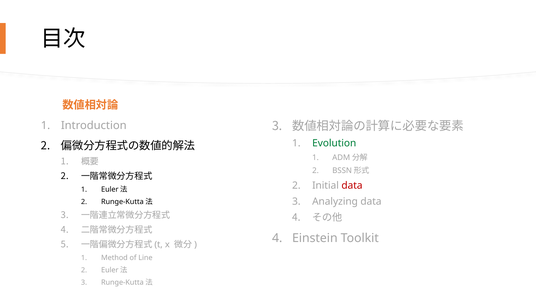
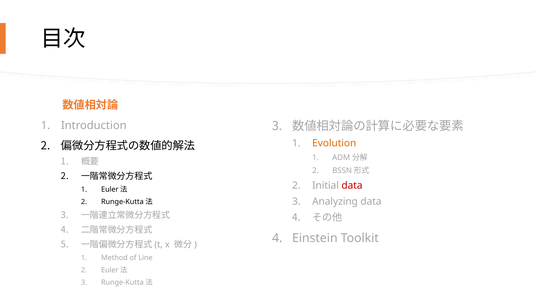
Evolution colour: green -> orange
